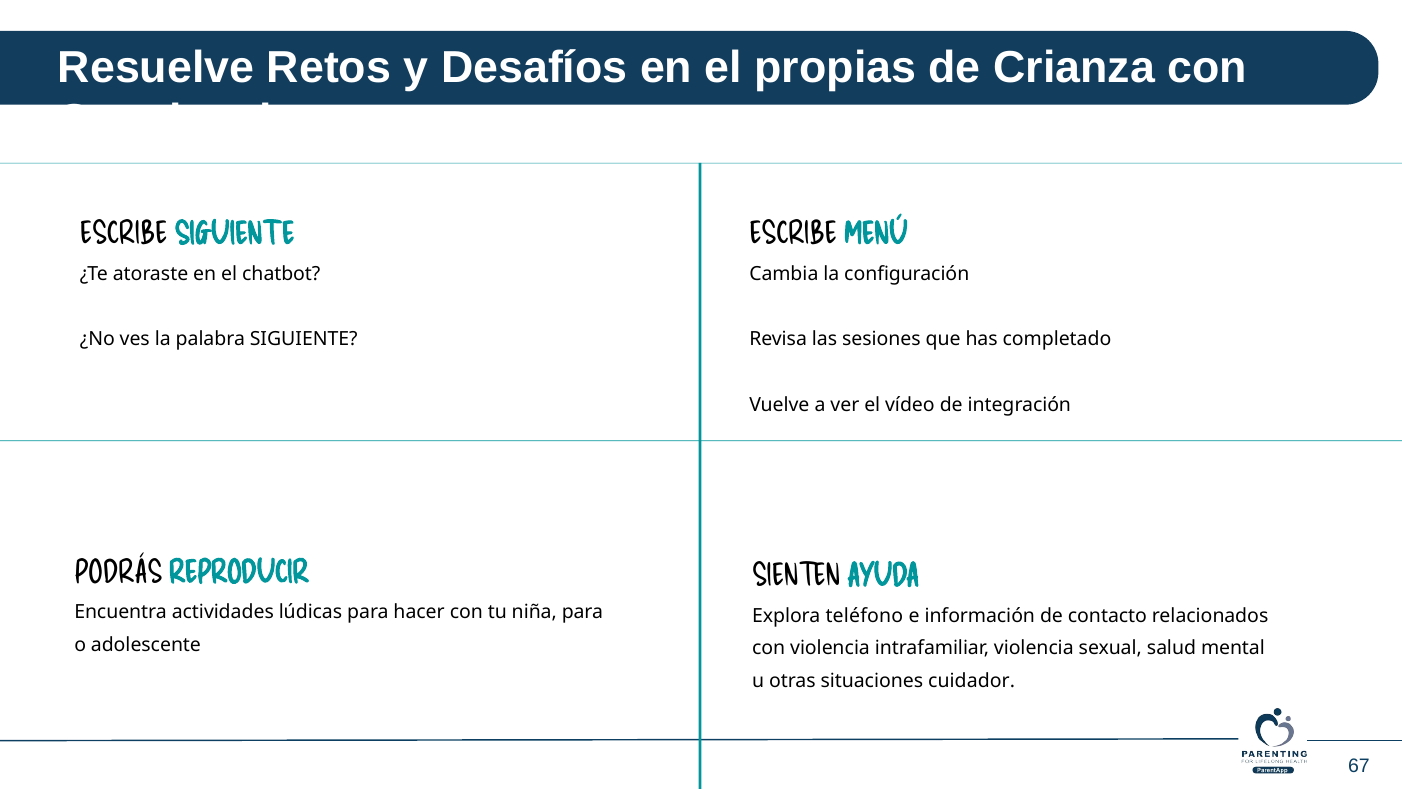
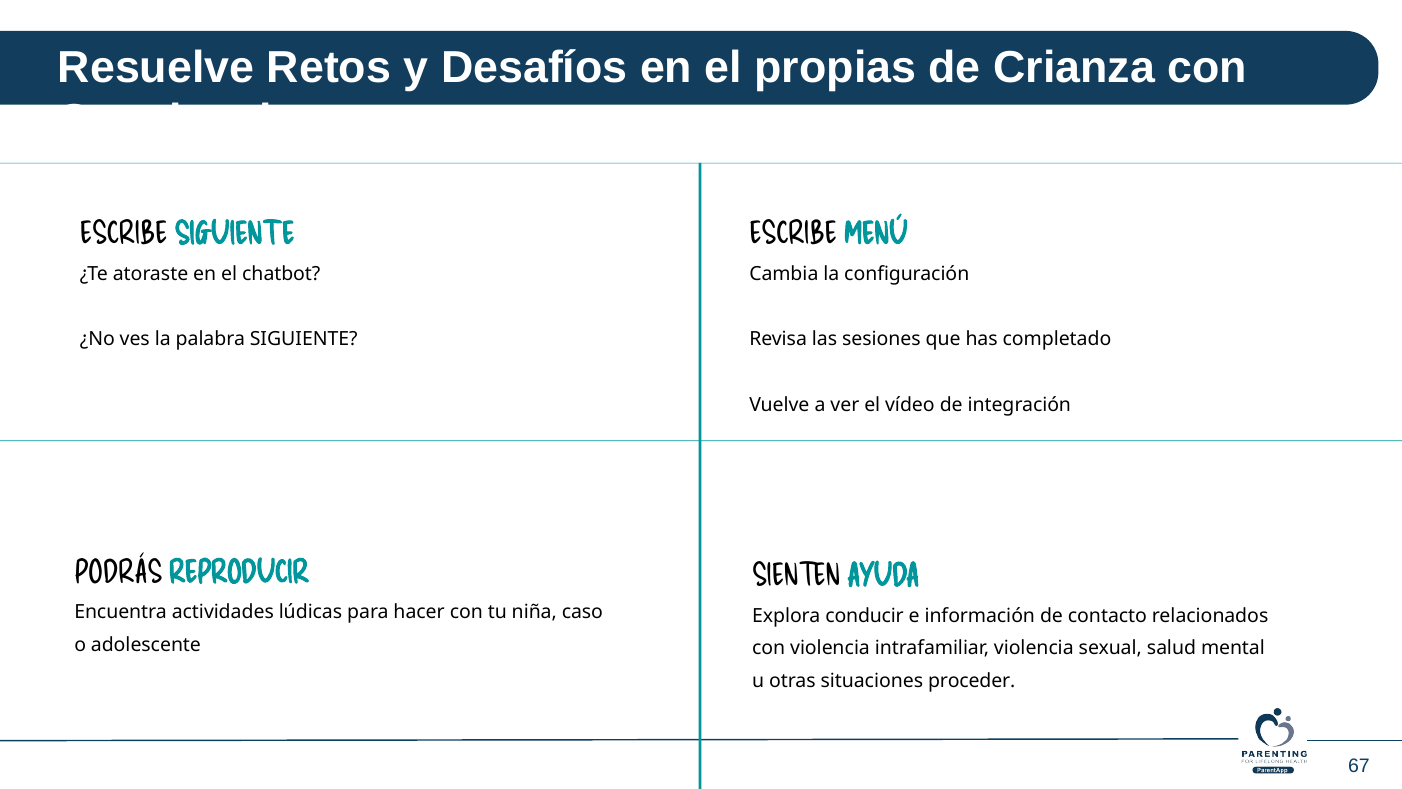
niña para: para -> caso
teléfono: teléfono -> conducir
cuidador: cuidador -> proceder
